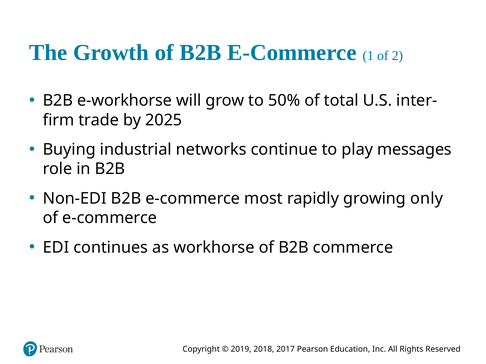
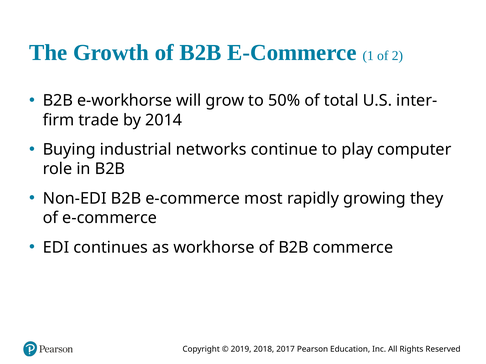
2025: 2025 -> 2014
messages: messages -> computer
only: only -> they
